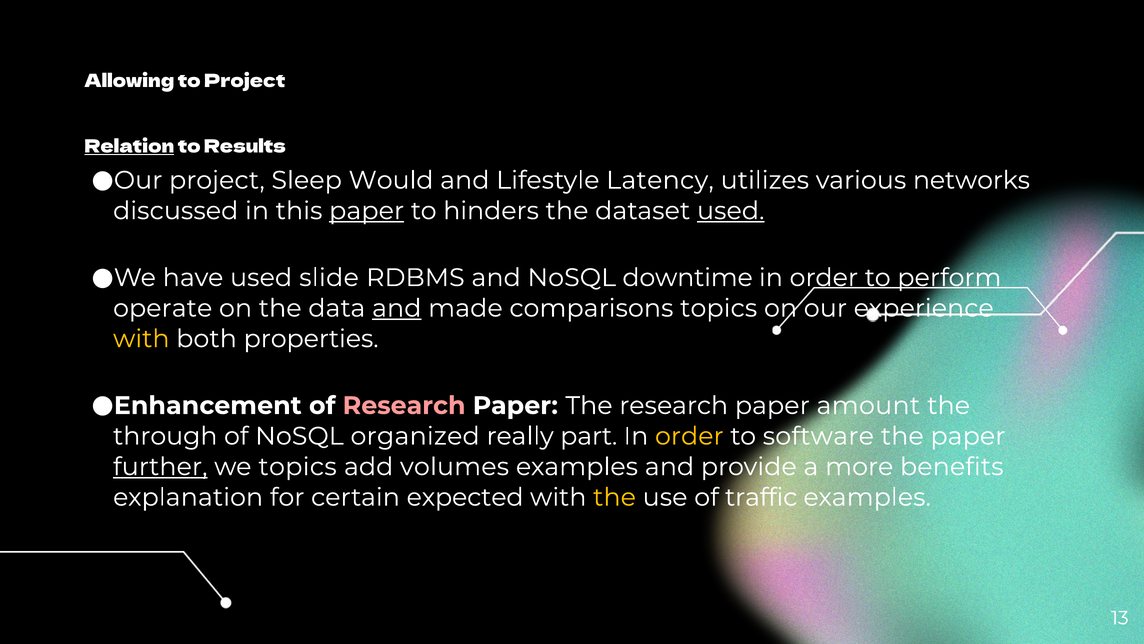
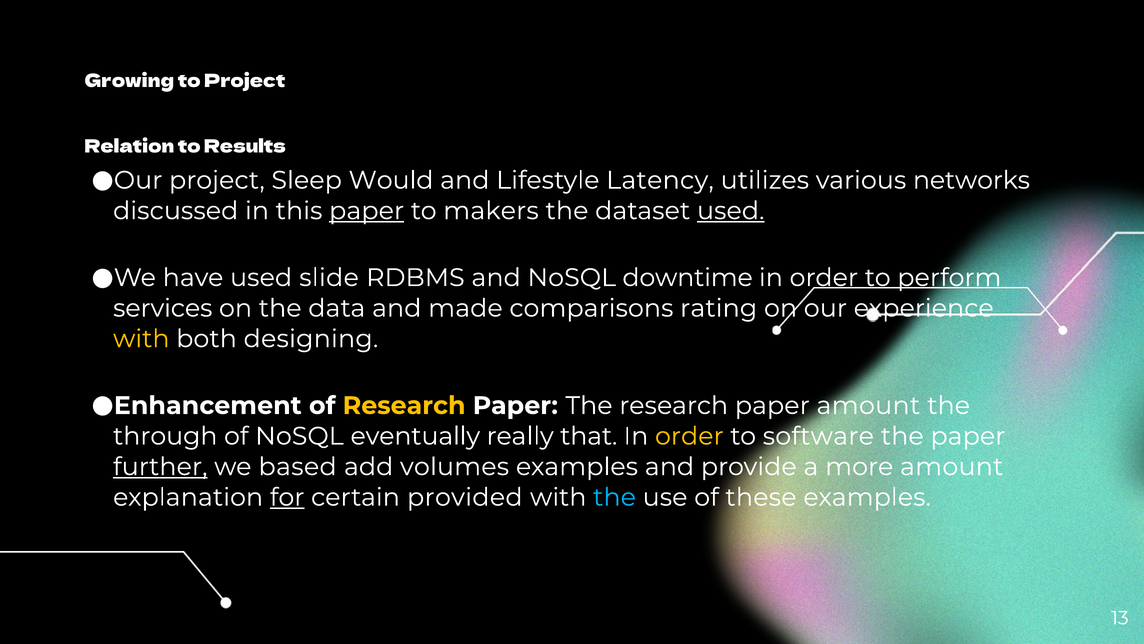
Allowing: Allowing -> Growing
Relation underline: present -> none
hinders: hinders -> makers
operate: operate -> services
and at (397, 308) underline: present -> none
comparisons topics: topics -> rating
properties: properties -> designing
Research at (404, 405) colour: pink -> yellow
organized: organized -> eventually
part: part -> that
we topics: topics -> based
more benefits: benefits -> amount
for underline: none -> present
expected: expected -> provided
the at (615, 497) colour: yellow -> light blue
traffic: traffic -> these
